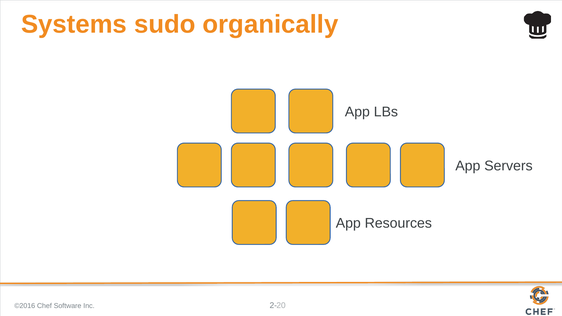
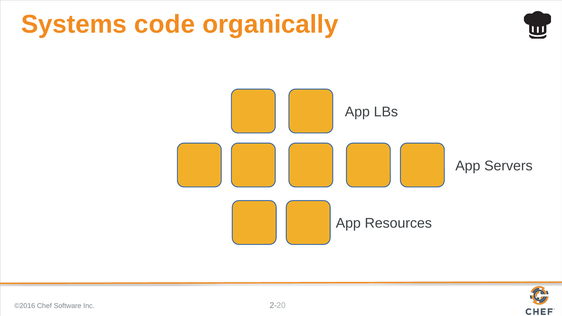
sudo: sudo -> code
